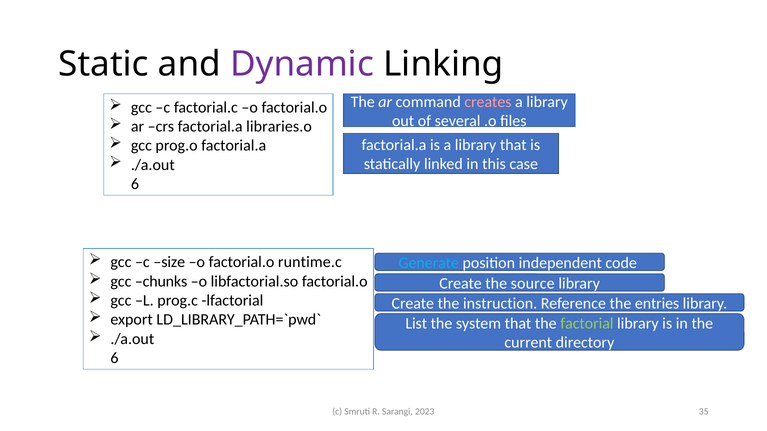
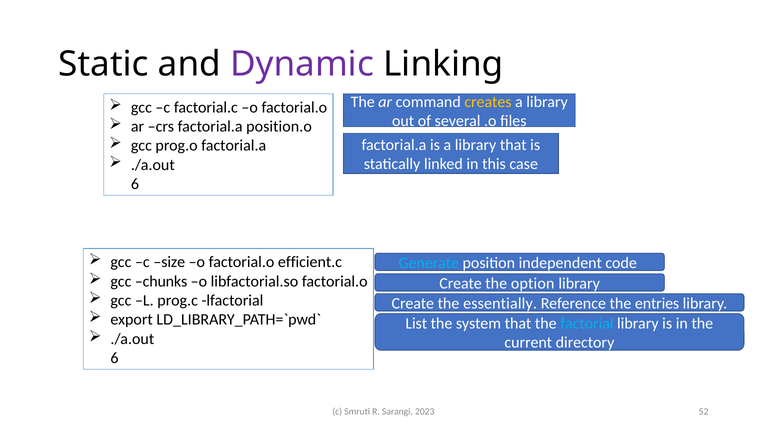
creates colour: pink -> yellow
libraries.o: libraries.o -> position.o
runtime.c: runtime.c -> efficient.c
source: source -> option
instruction: instruction -> essentially
factorial colour: light green -> light blue
35: 35 -> 52
